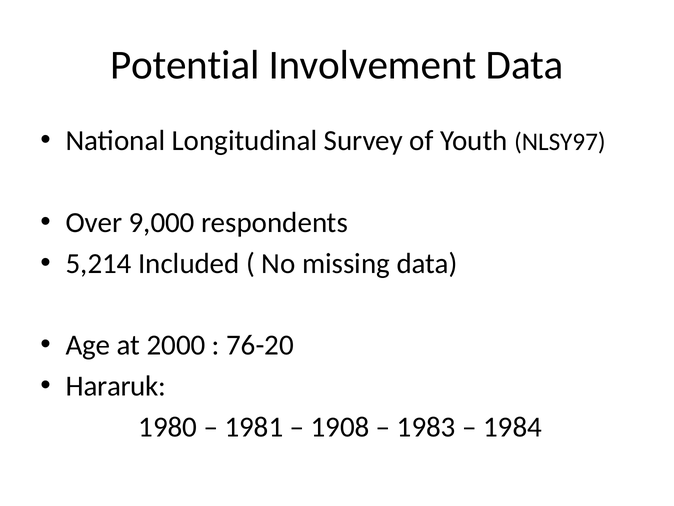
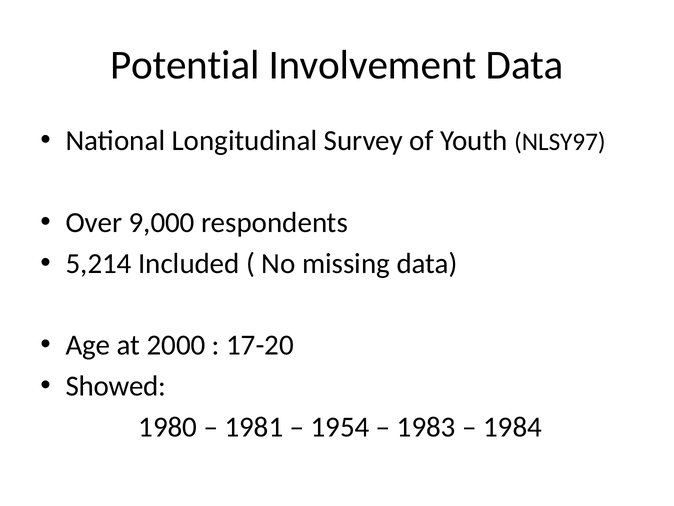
76-20: 76-20 -> 17-20
Hararuk: Hararuk -> Showed
1908: 1908 -> 1954
